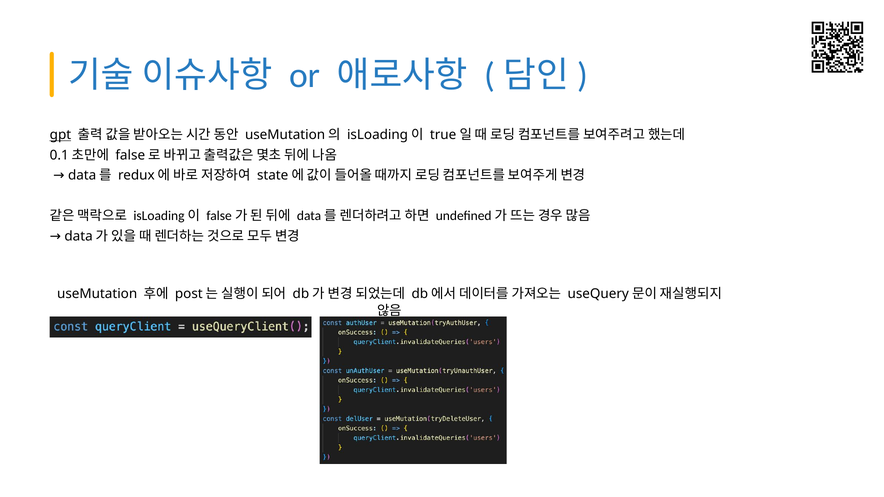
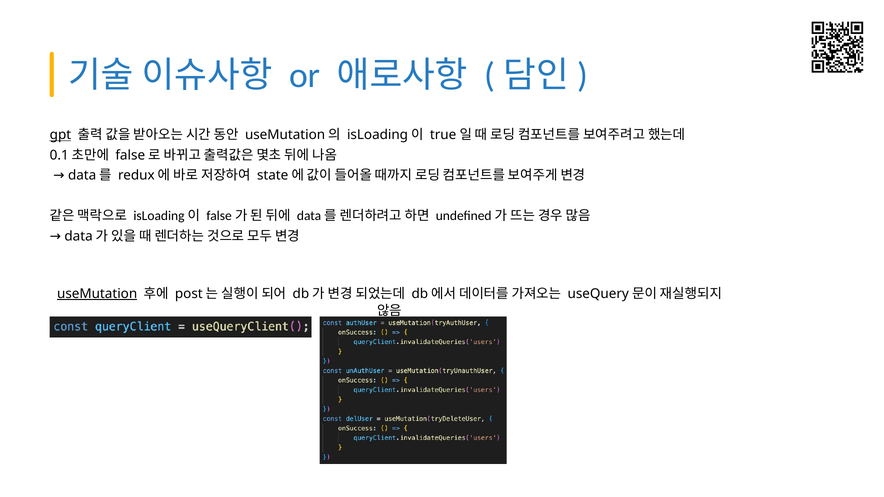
useMutation at (97, 294) underline: none -> present
